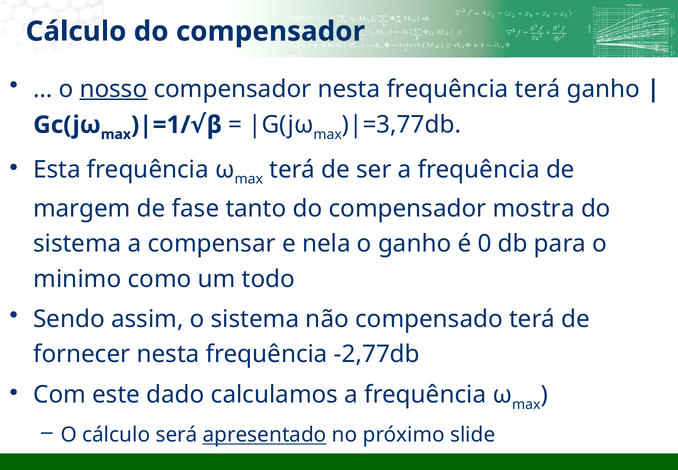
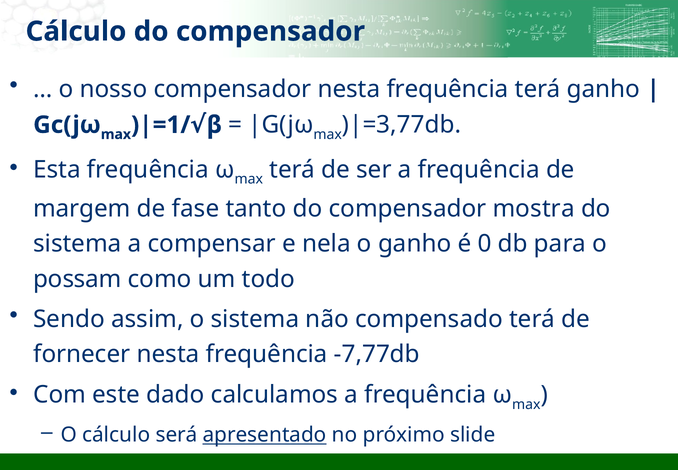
nosso underline: present -> none
minimo: minimo -> possam
-2,77db: -2,77db -> -7,77db
